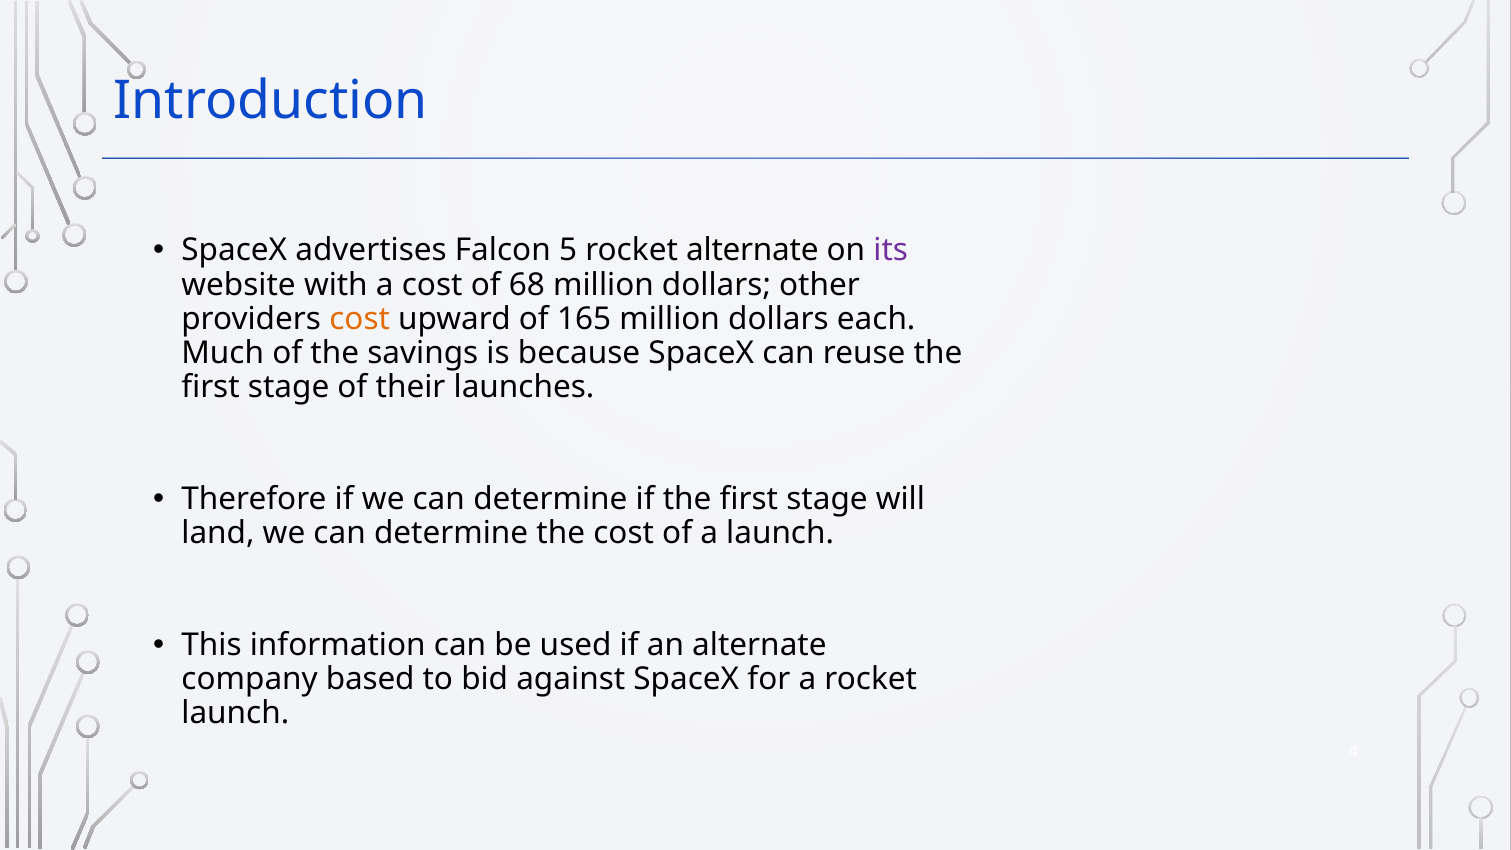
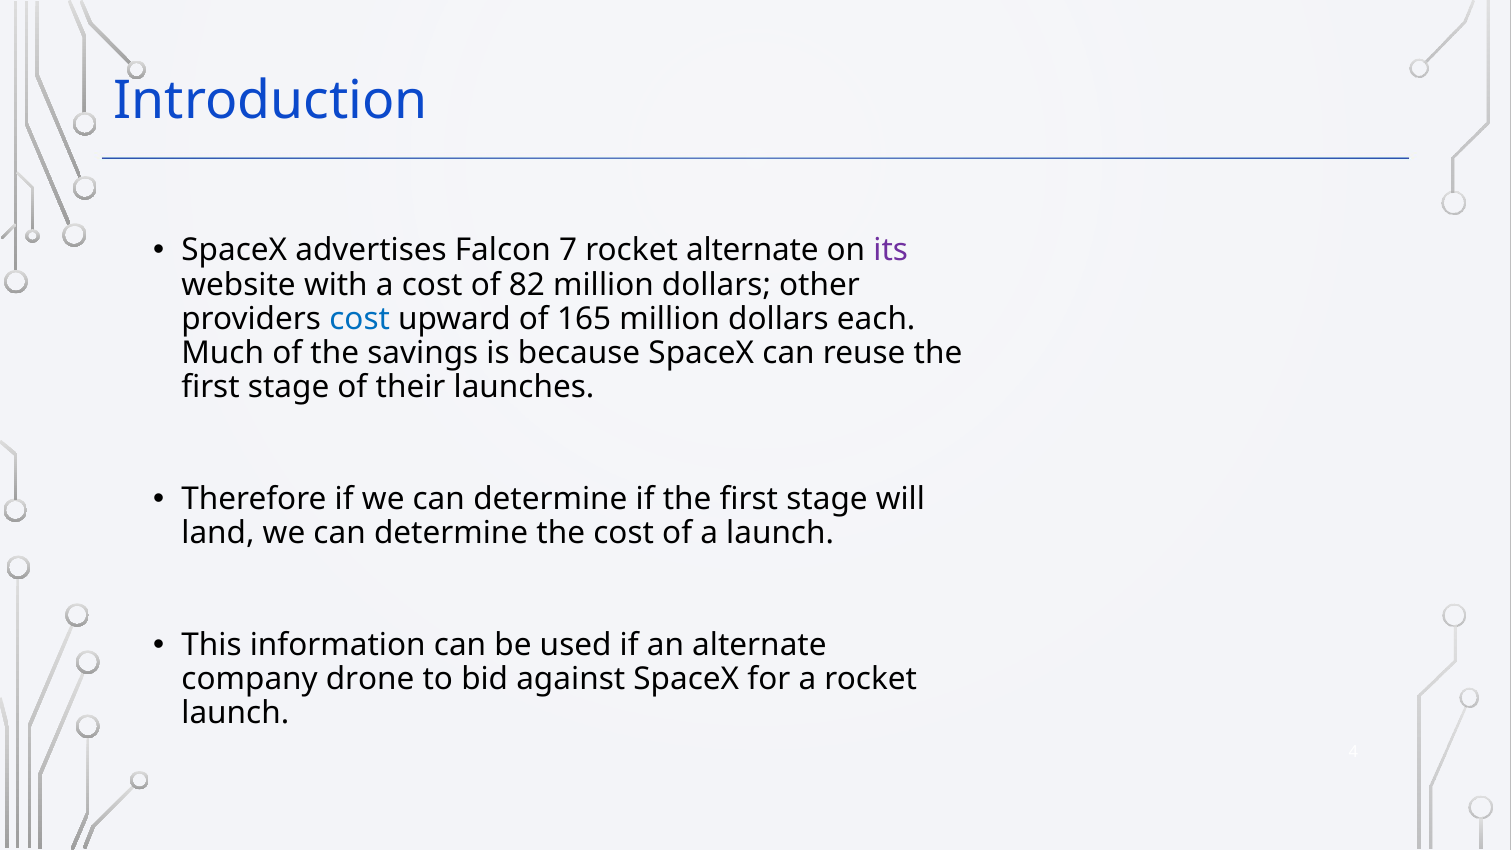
5: 5 -> 7
68: 68 -> 82
cost at (360, 319) colour: orange -> blue
based: based -> drone
